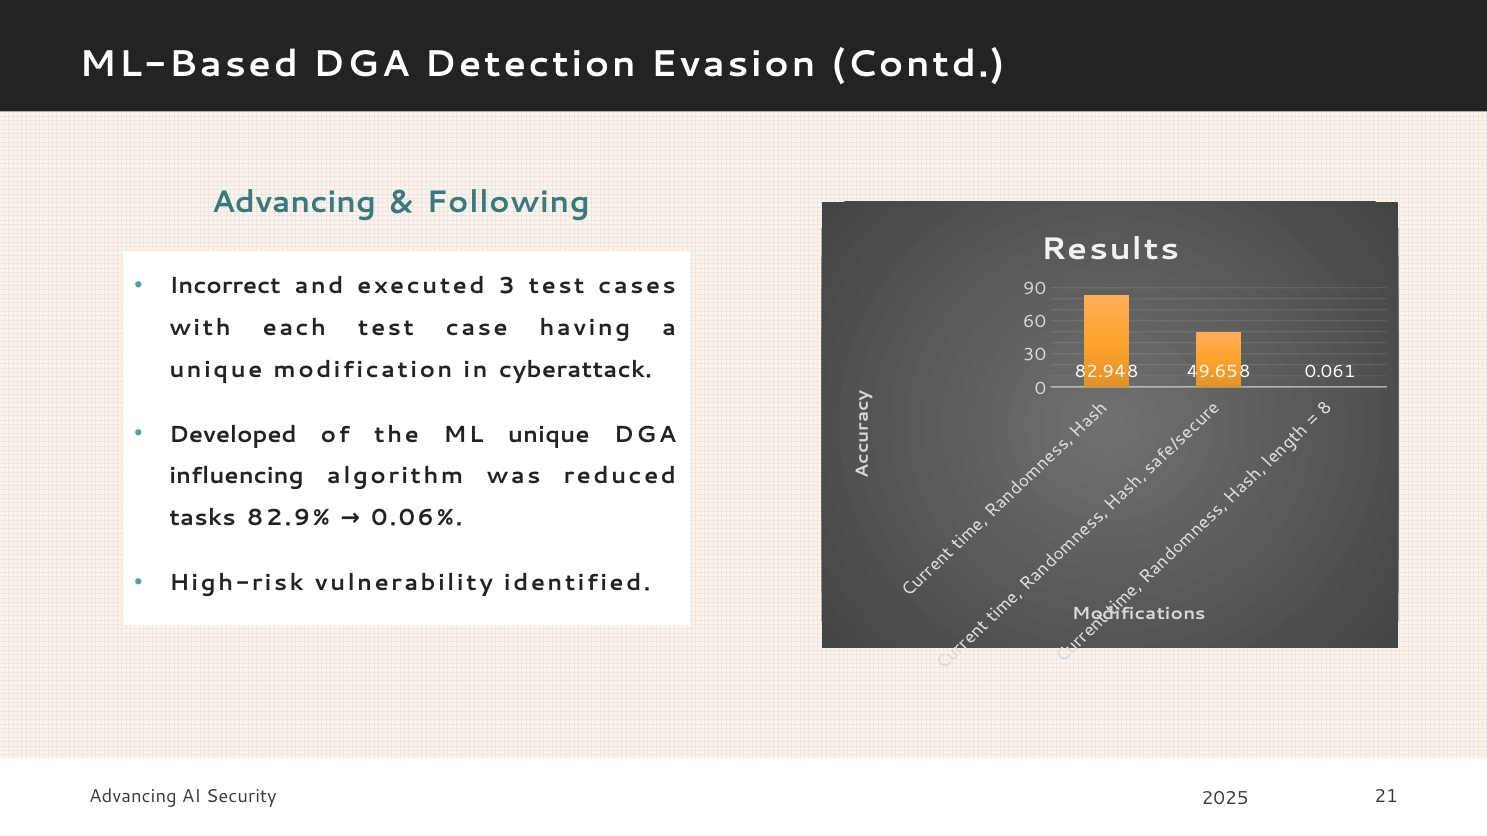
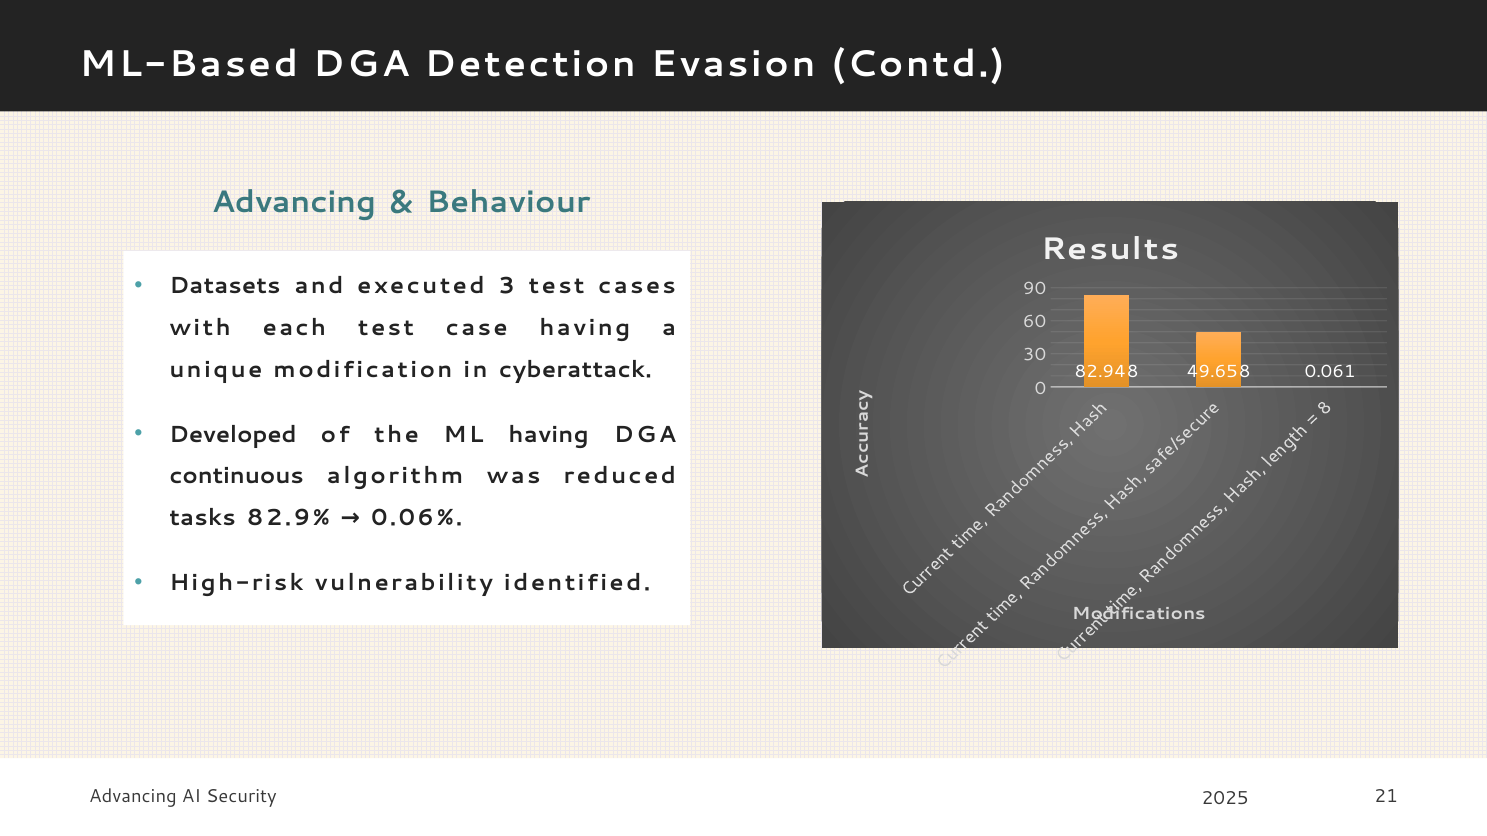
Following: Following -> Behaviour
Incorrect: Incorrect -> Datasets
ML unique: unique -> having
influencing: influencing -> continuous
